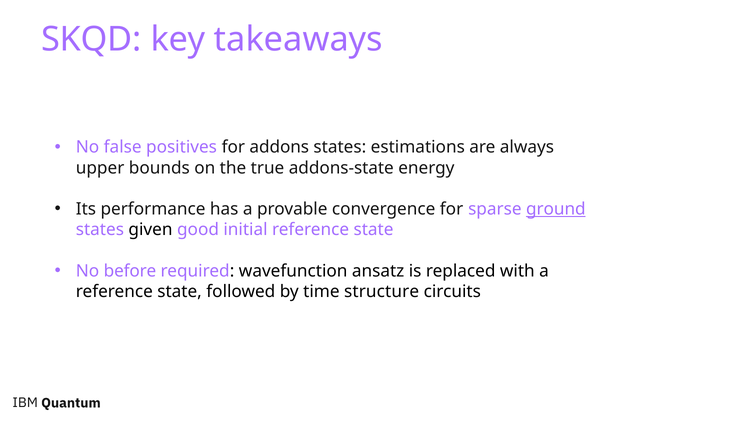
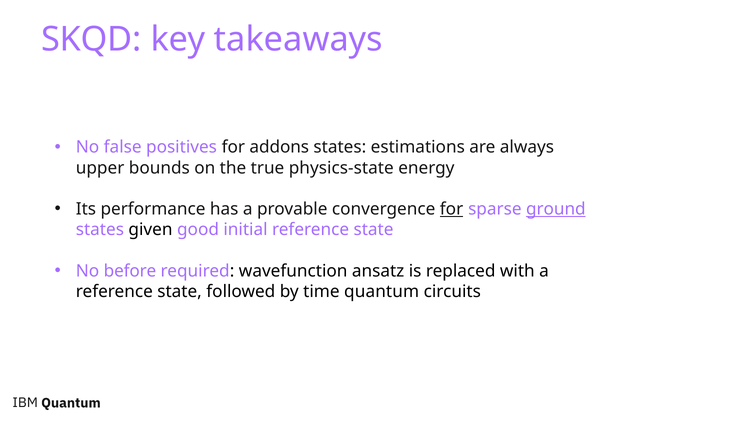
addons-state: addons-state -> physics-state
for at (452, 209) underline: none -> present
time structure: structure -> quantum
